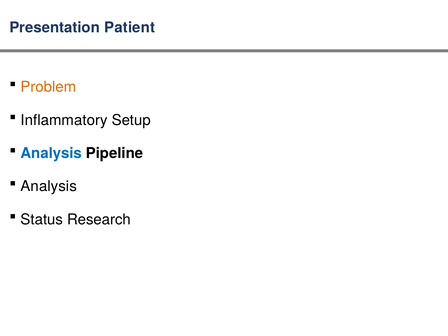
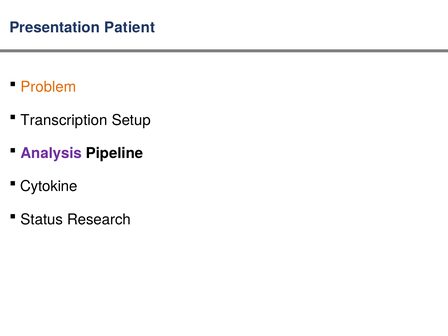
Inflammatory: Inflammatory -> Transcription
Analysis at (51, 153) colour: blue -> purple
Analysis at (49, 186): Analysis -> Cytokine
